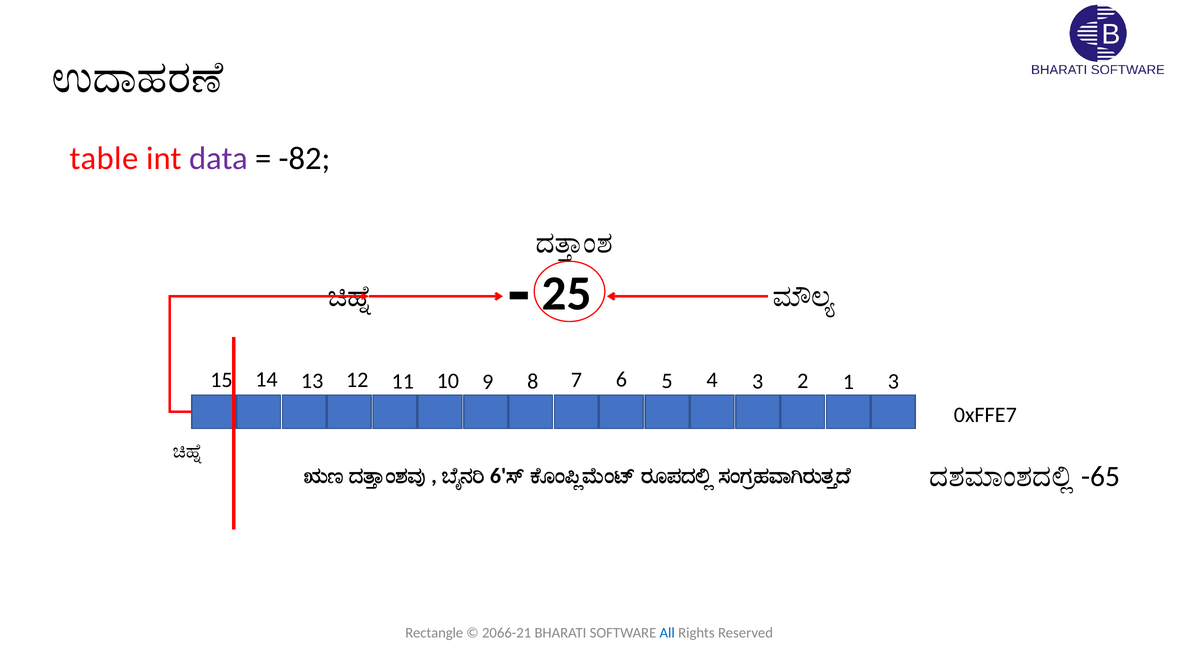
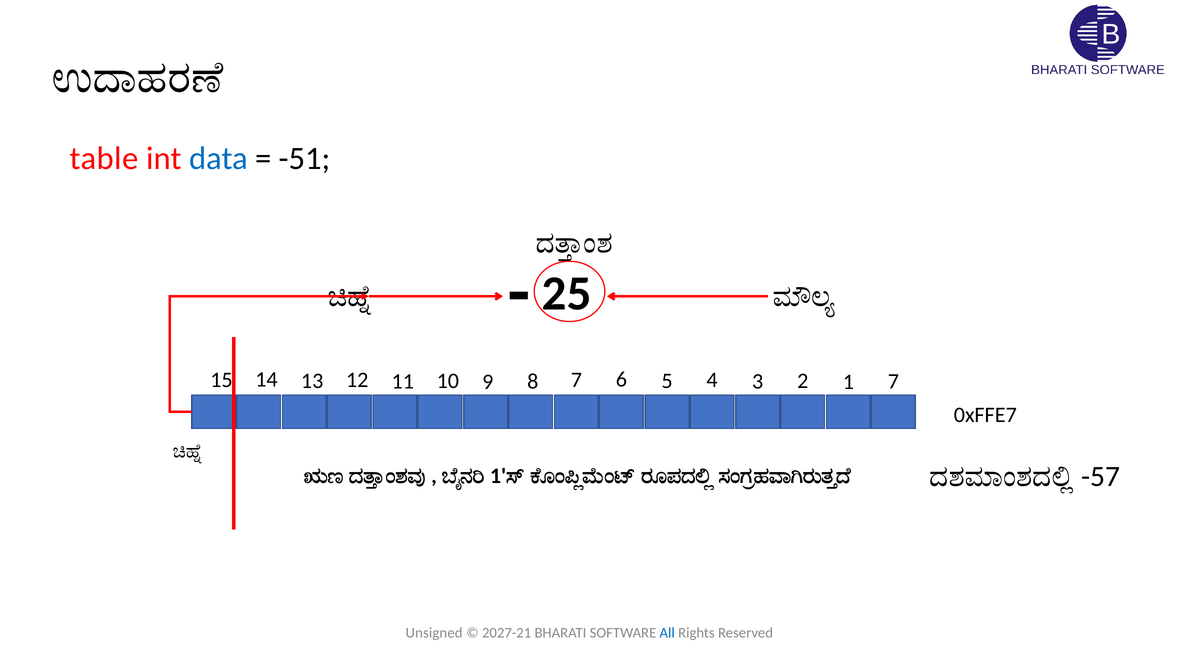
data colour: purple -> blue
-82: -82 -> -51
15 3: 3 -> 7
-65: -65 -> -57
6 at (498, 476): 6 -> 1
Rectangle: Rectangle -> Unsigned
2066-21: 2066-21 -> 2027-21
